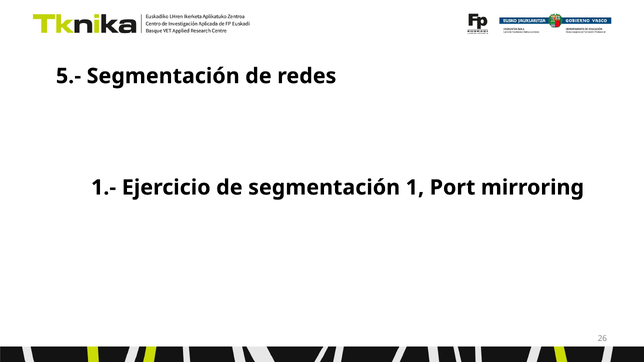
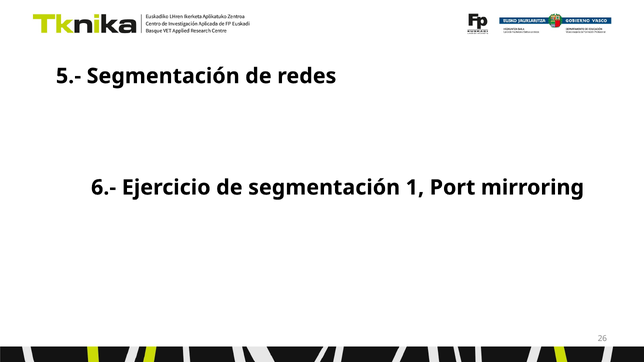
1.-: 1.- -> 6.-
